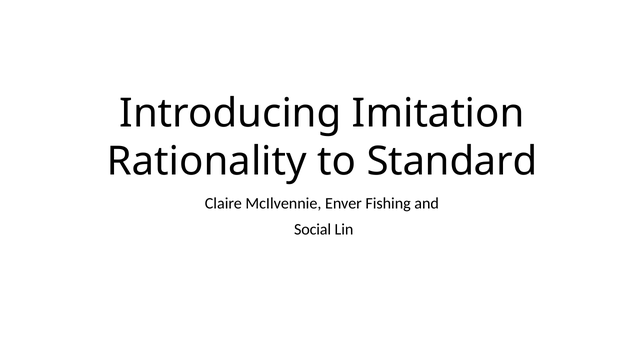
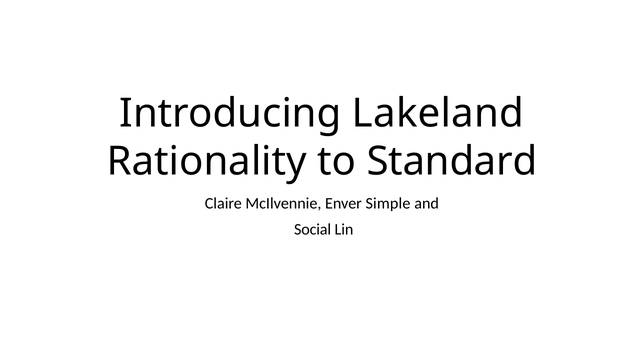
Imitation: Imitation -> Lakeland
Fishing: Fishing -> Simple
